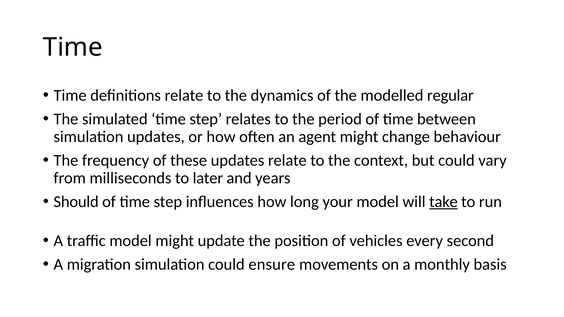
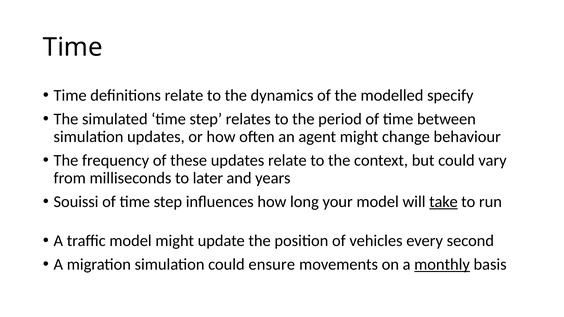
regular: regular -> specify
Should: Should -> Souissi
monthly underline: none -> present
